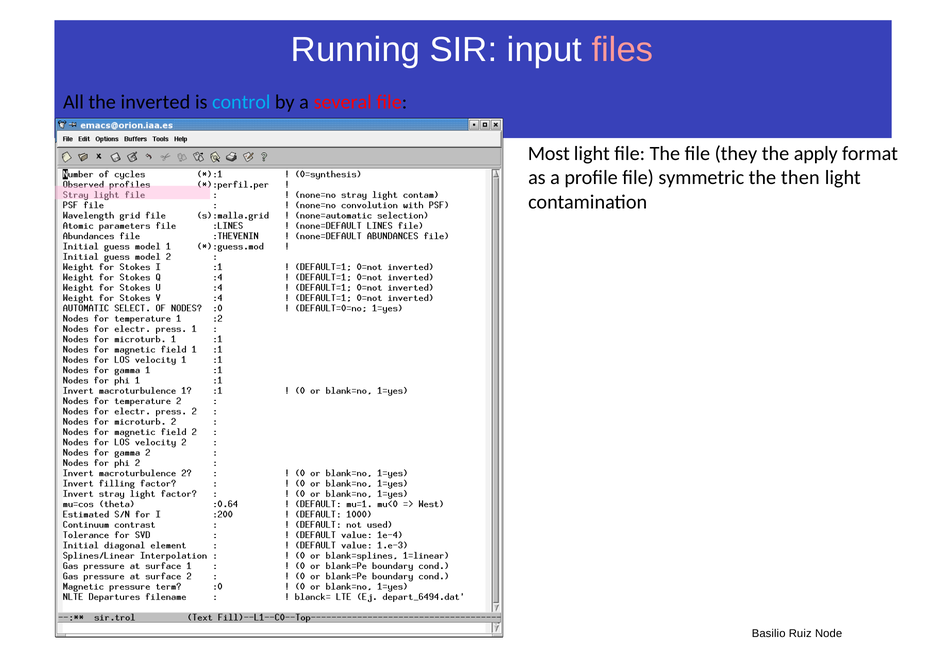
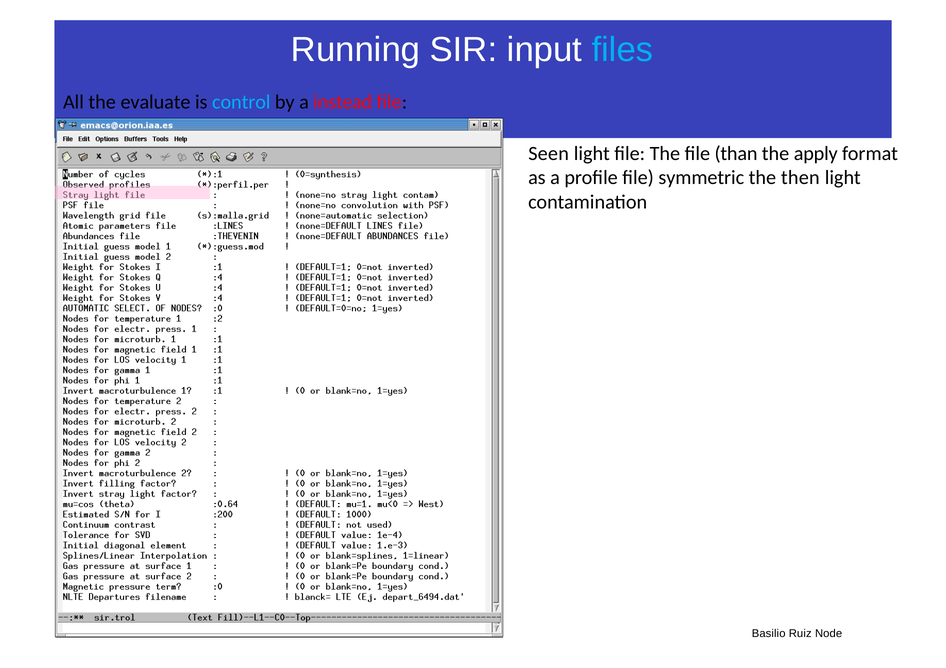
files colour: pink -> light blue
inverted: inverted -> evaluate
several: several -> instead
Most: Most -> Seen
they: they -> than
